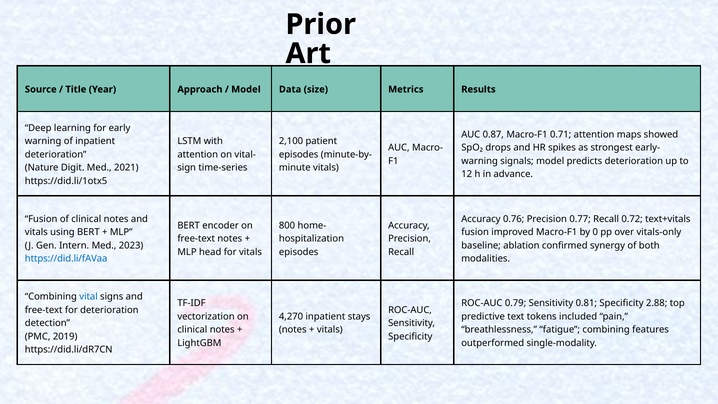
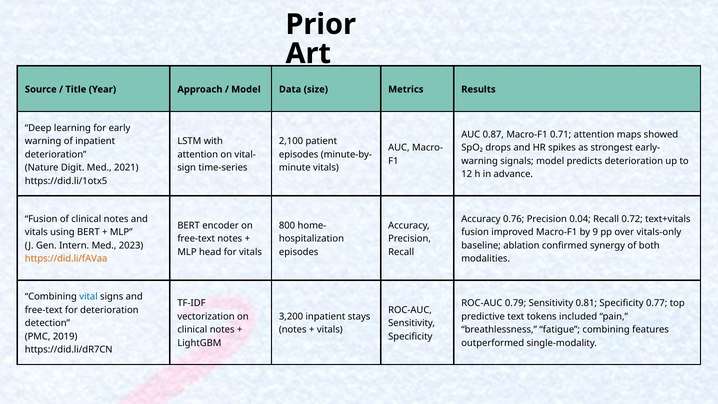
0.77: 0.77 -> 0.04
0: 0 -> 9
https://did.li/fAVaa colour: blue -> orange
2.88: 2.88 -> 0.77
4,270: 4,270 -> 3,200
